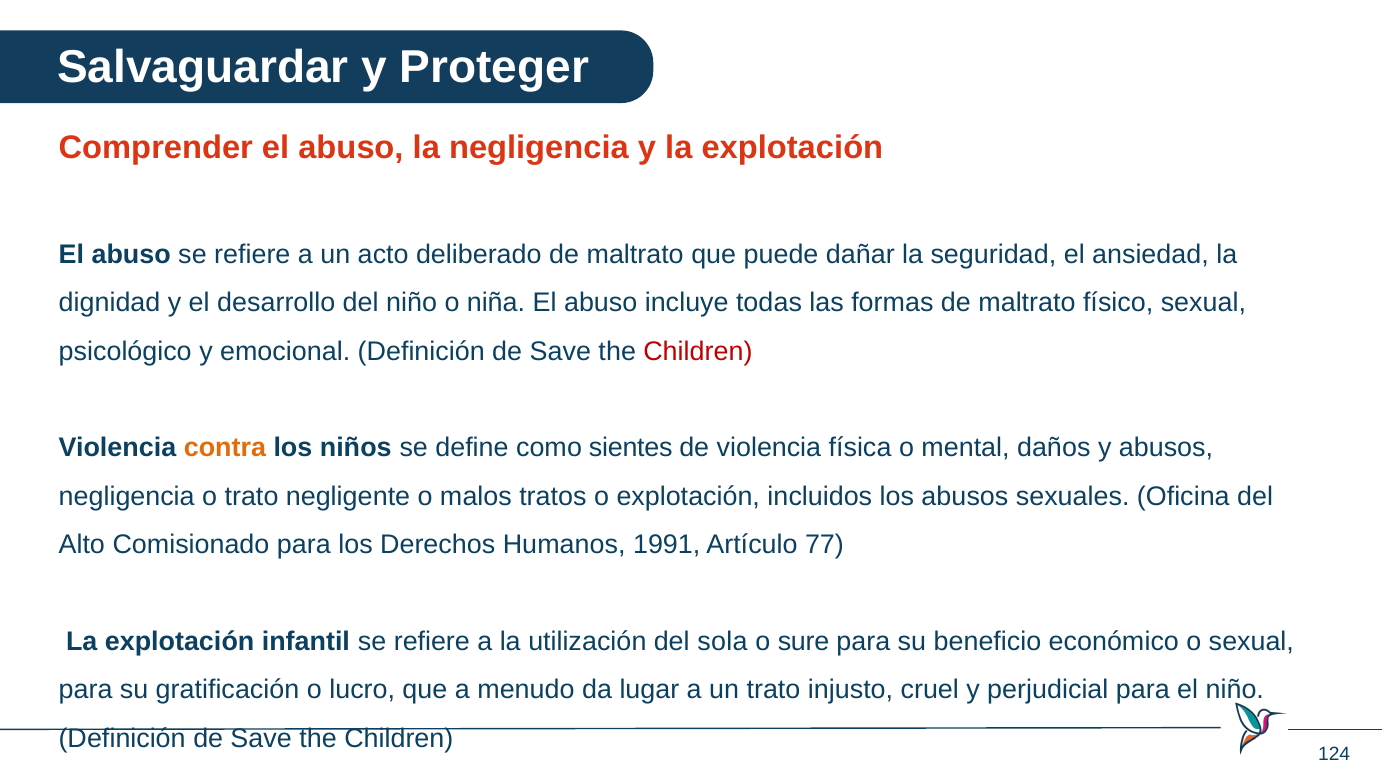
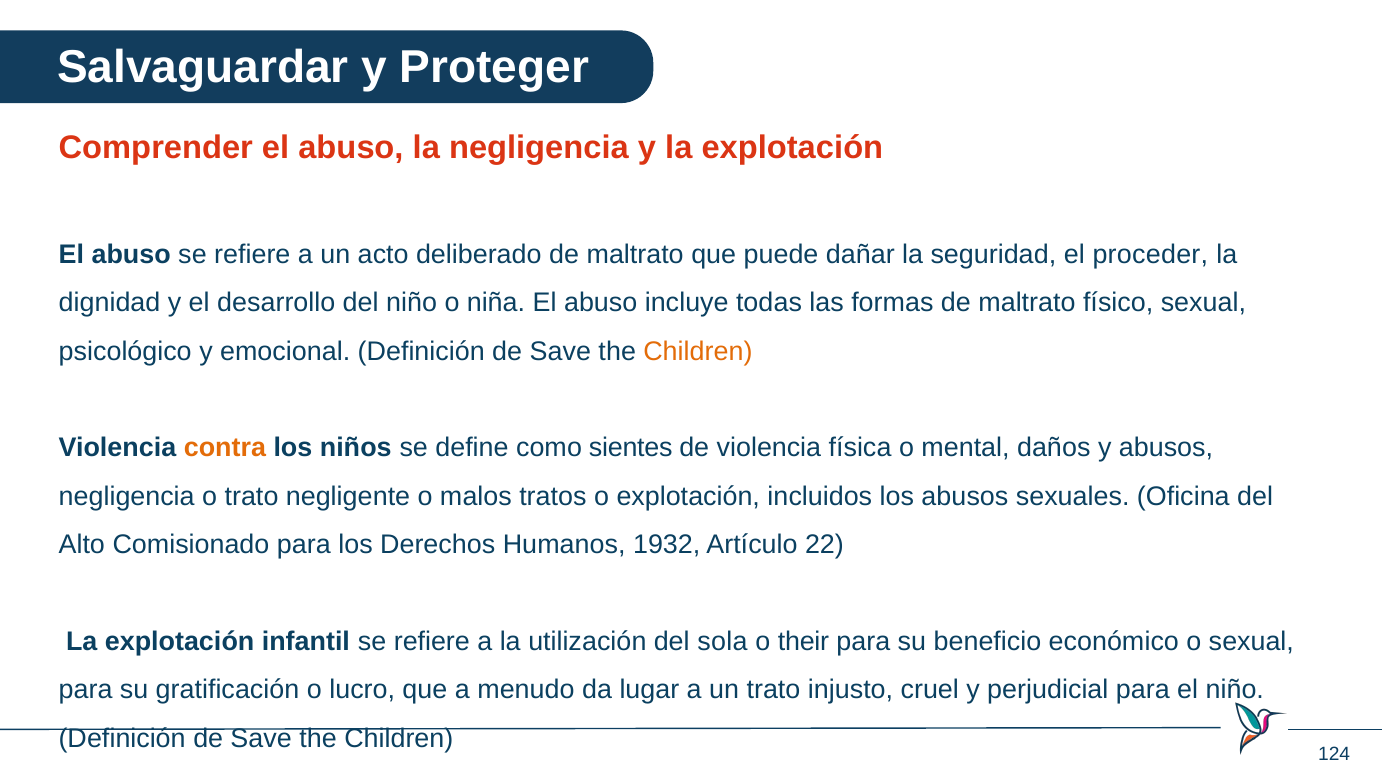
ansiedad: ansiedad -> proceder
Children at (698, 352) colour: red -> orange
1991: 1991 -> 1932
77: 77 -> 22
sure: sure -> their
